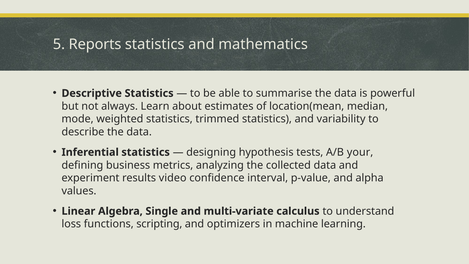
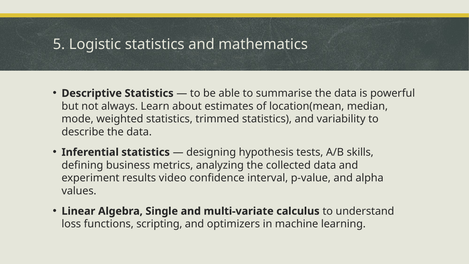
Reports: Reports -> Logistic
your: your -> skills
